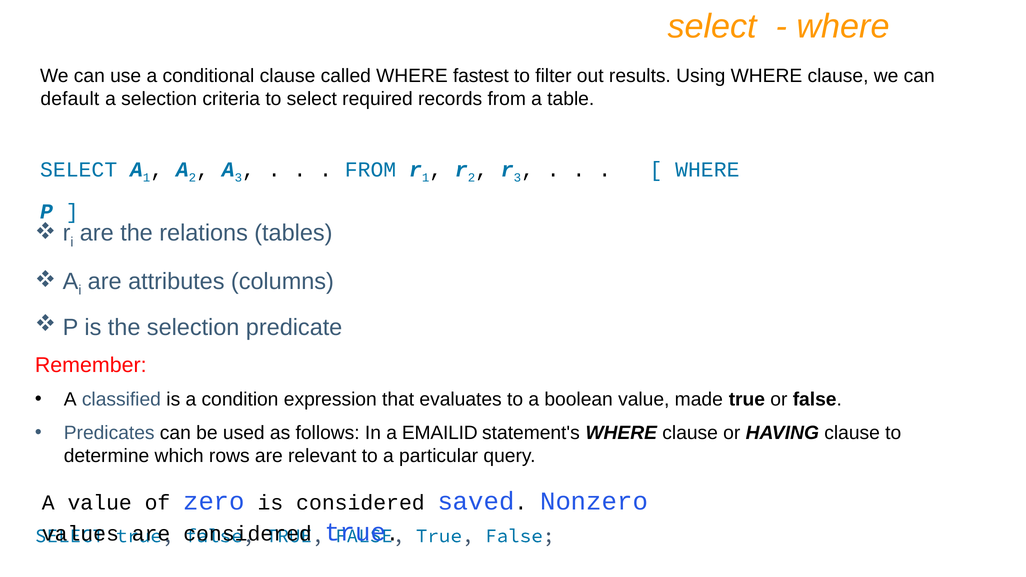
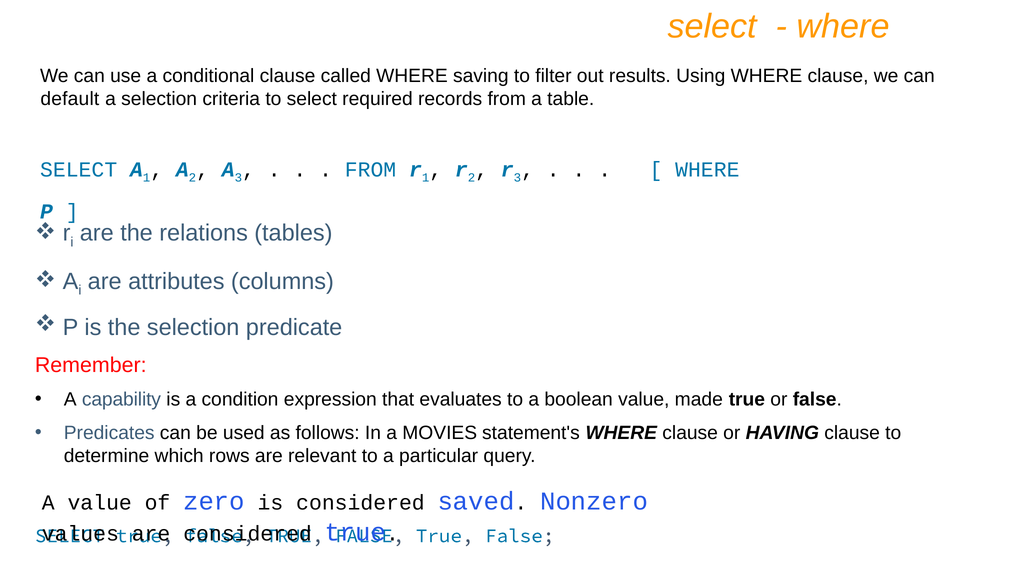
fastest: fastest -> saving
classified: classified -> capability
EMAILID: EMAILID -> MOVIES
